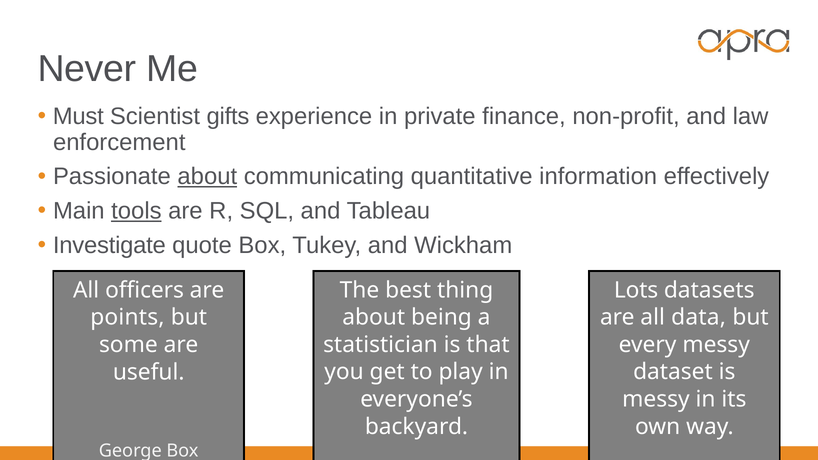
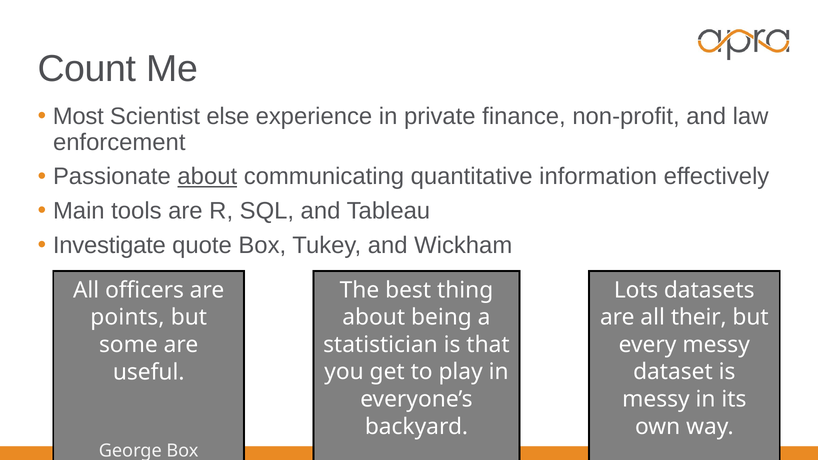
Never: Never -> Count
Must: Must -> Most
gifts: gifts -> else
tools underline: present -> none
data: data -> their
